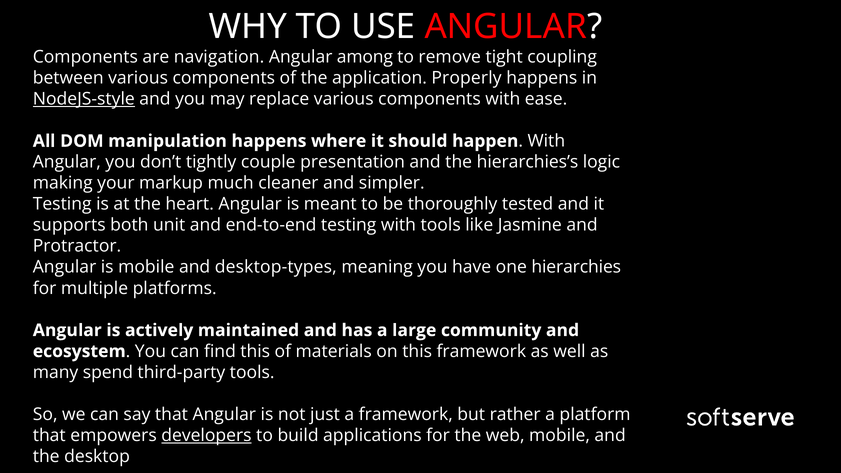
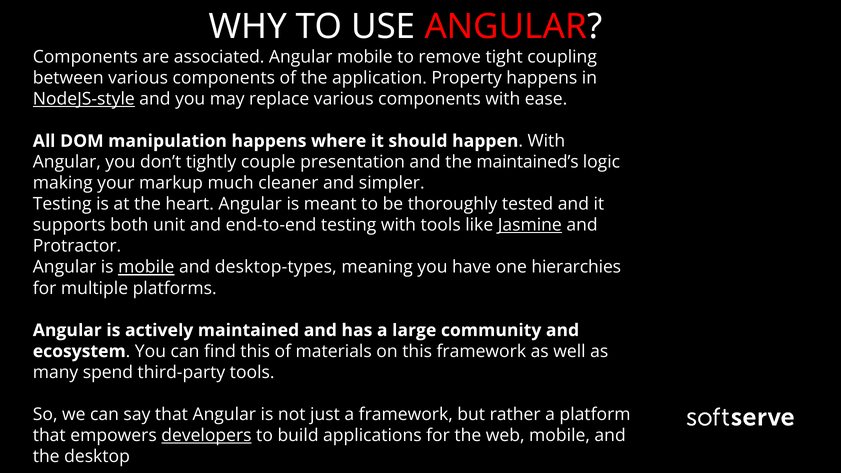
navigation: navigation -> associated
Angular among: among -> mobile
Properly: Properly -> Property
hierarchies’s: hierarchies’s -> maintained’s
Jasmine underline: none -> present
mobile at (146, 267) underline: none -> present
